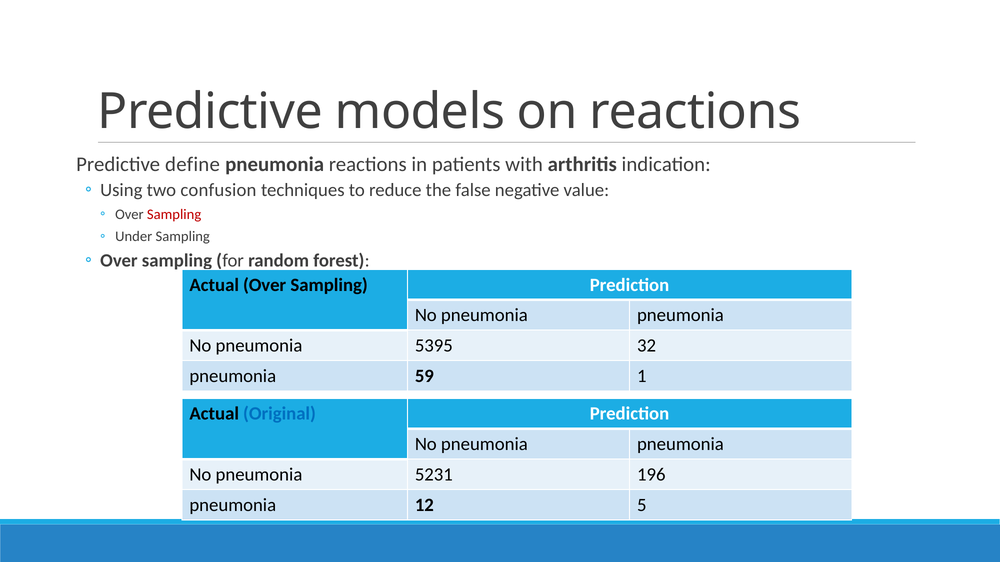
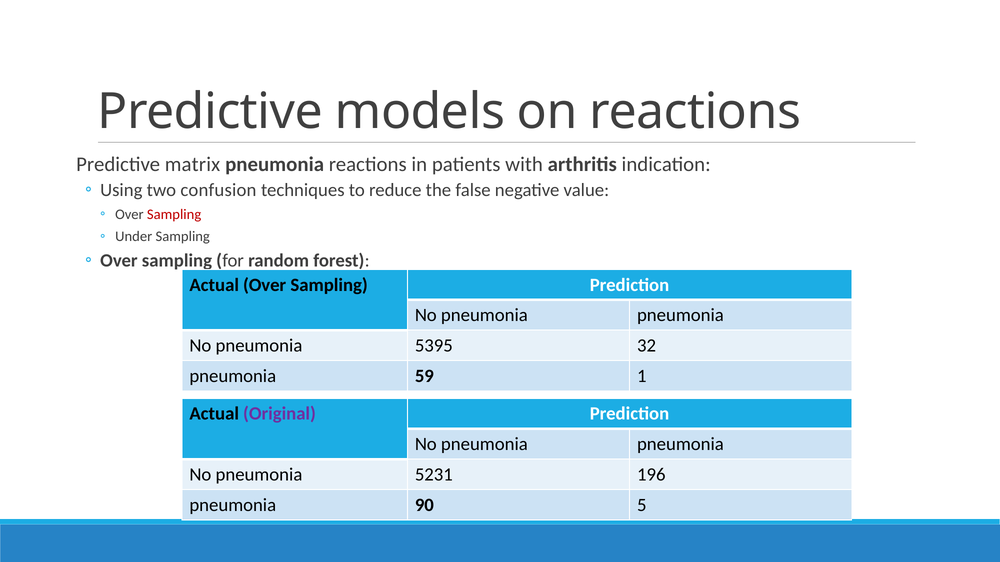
define: define -> matrix
Original colour: blue -> purple
12: 12 -> 90
